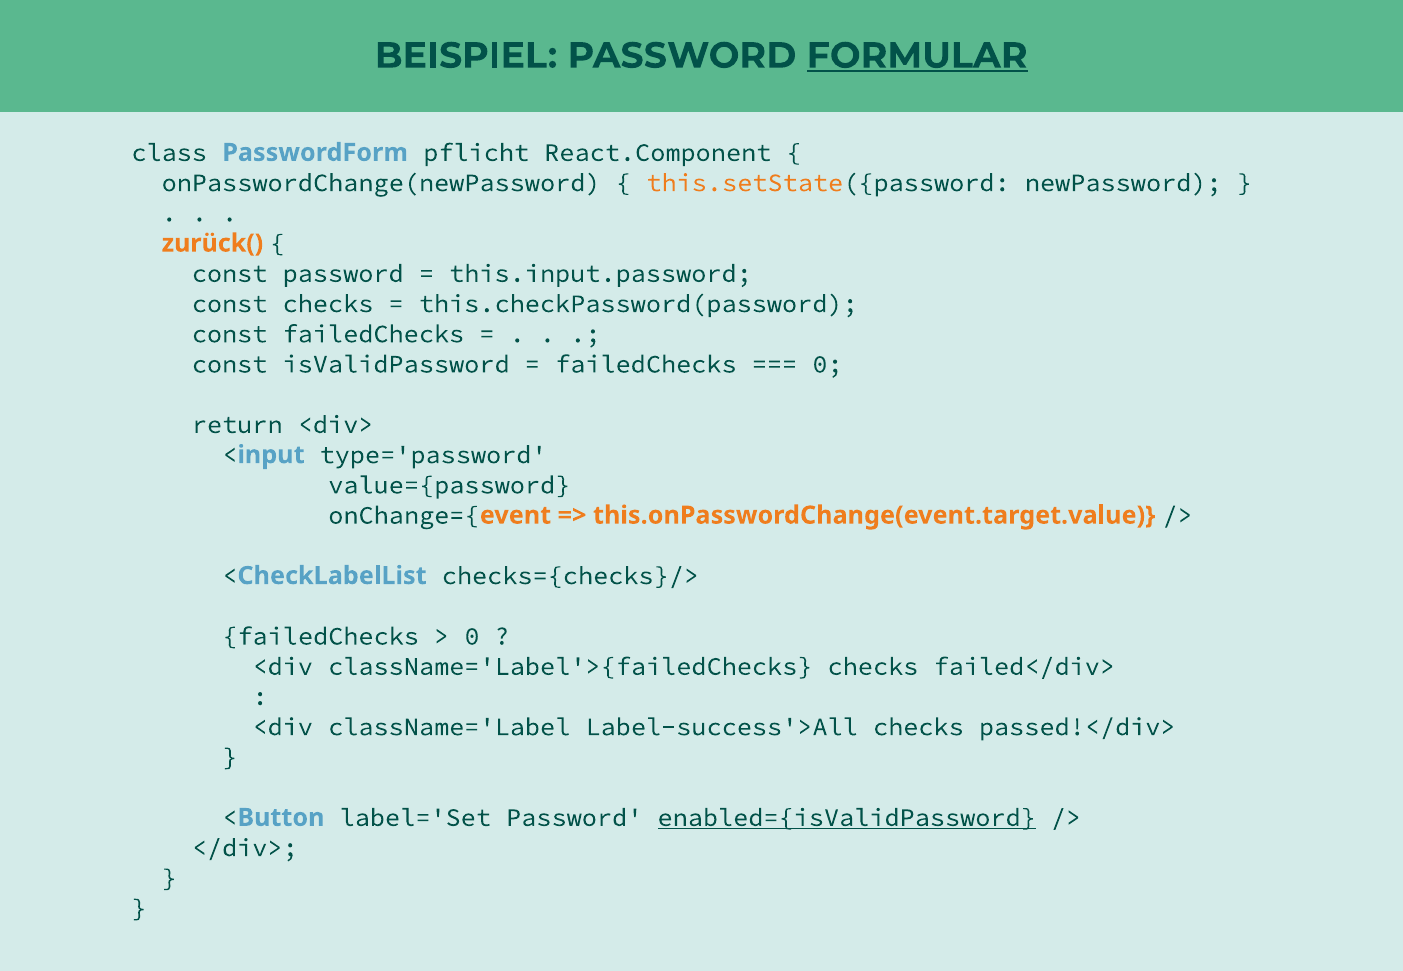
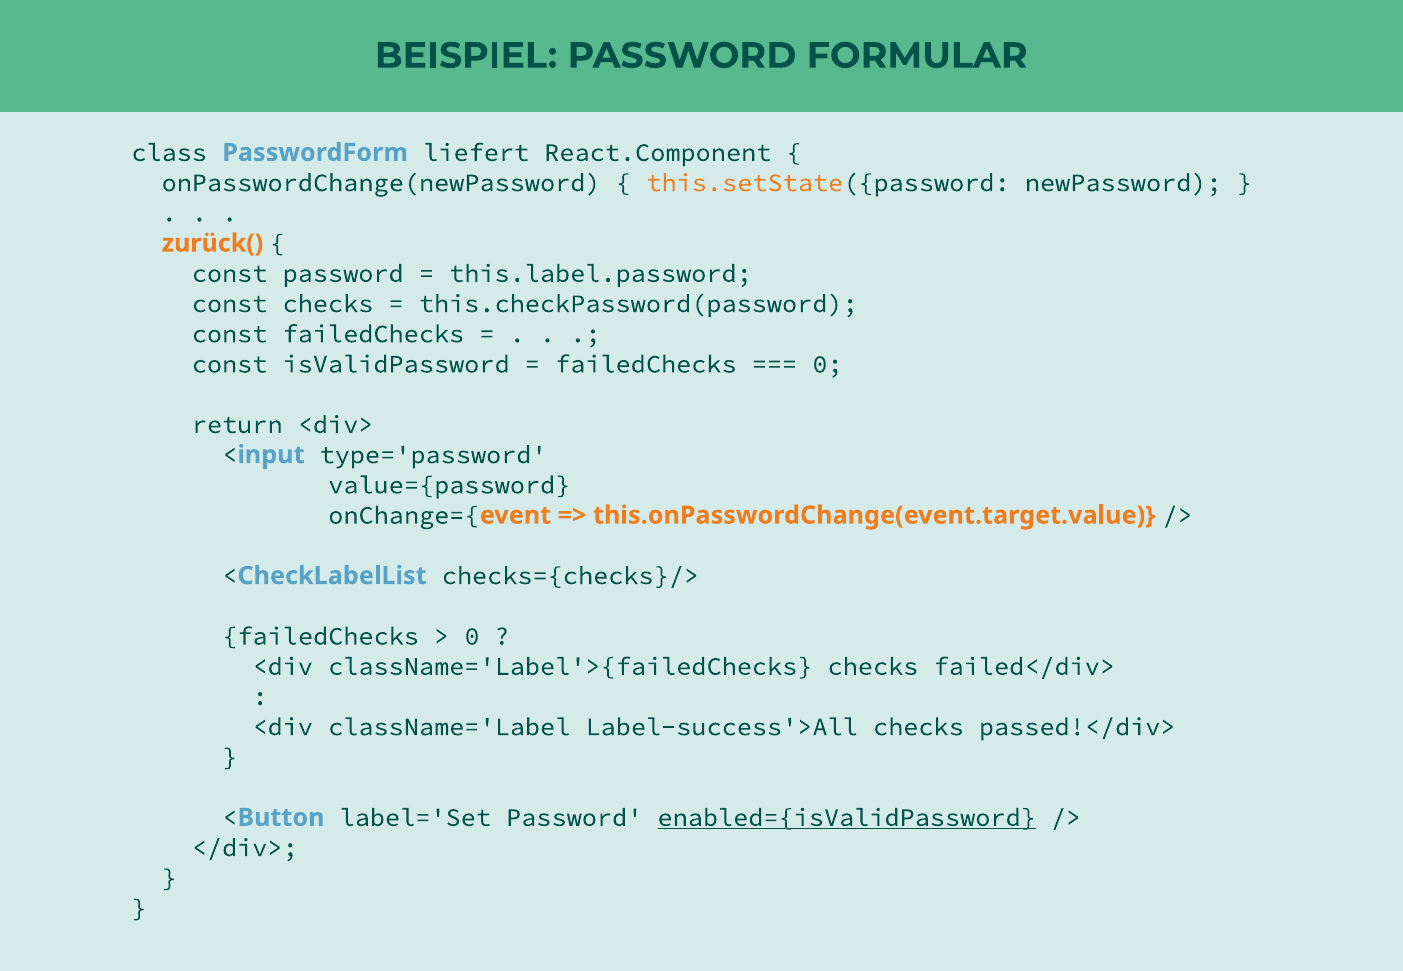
FORMULAR underline: present -> none
pflicht: pflicht -> liefert
this.input.password: this.input.password -> this.label.password
